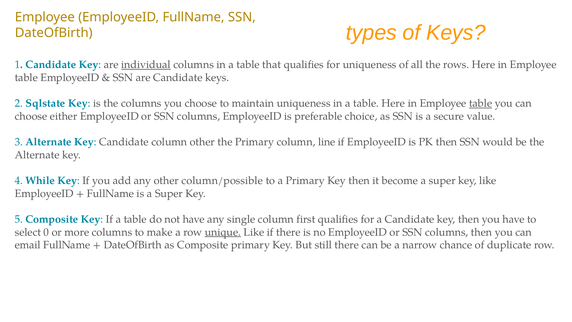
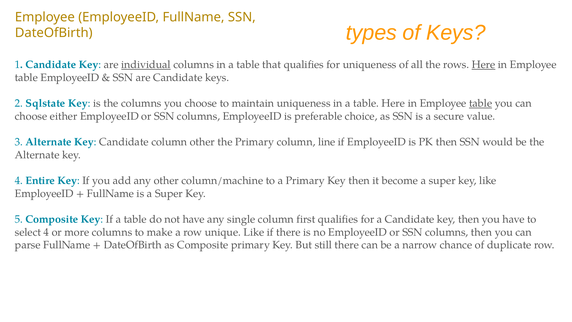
Here at (483, 65) underline: none -> present
While: While -> Entire
column/possible: column/possible -> column/machine
select 0: 0 -> 4
unique underline: present -> none
email: email -> parse
